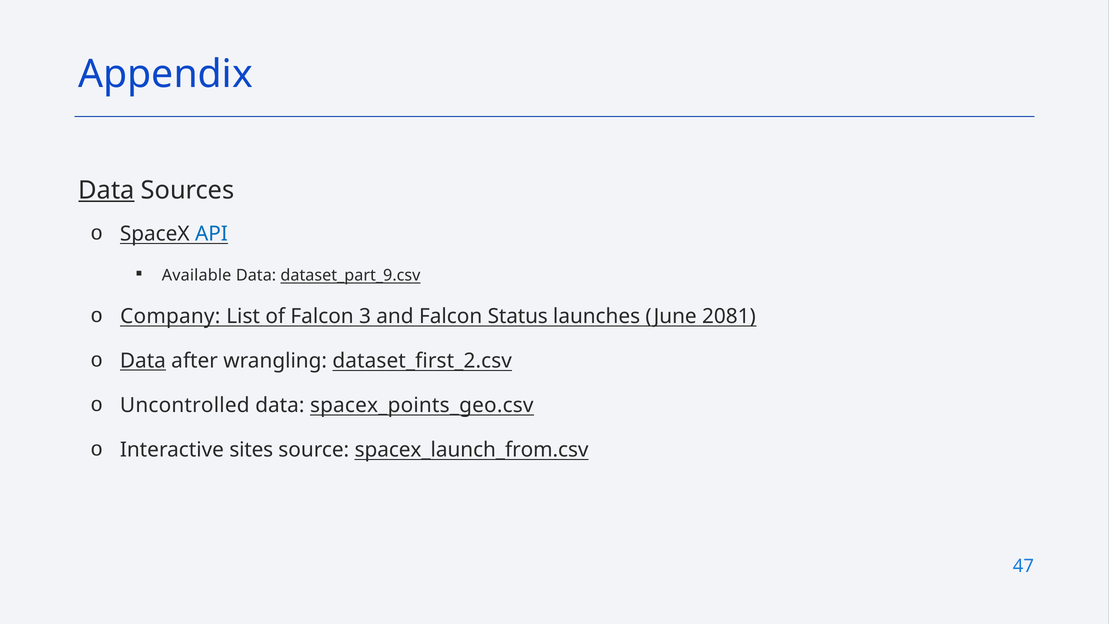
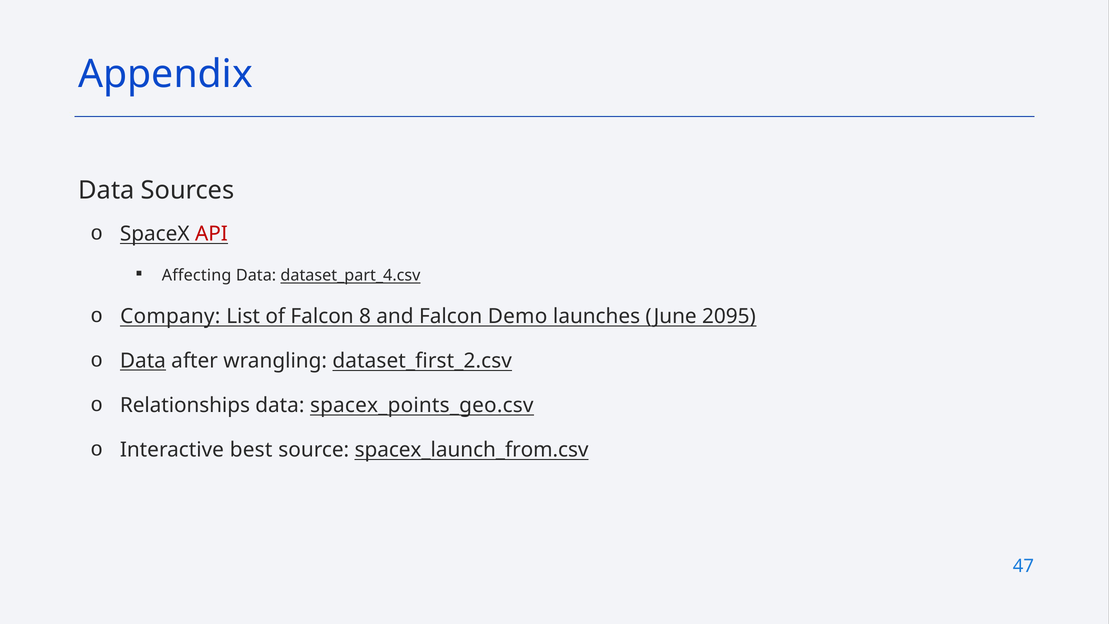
Data at (106, 190) underline: present -> none
API colour: blue -> red
Available: Available -> Affecting
dataset_part_9.csv: dataset_part_9.csv -> dataset_part_4.csv
3: 3 -> 8
Status: Status -> Demo
2081: 2081 -> 2095
Uncontrolled: Uncontrolled -> Relationships
sites: sites -> best
